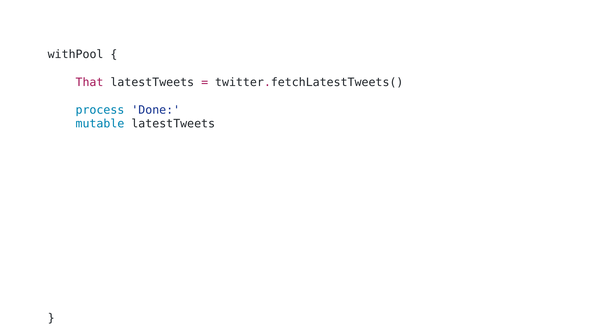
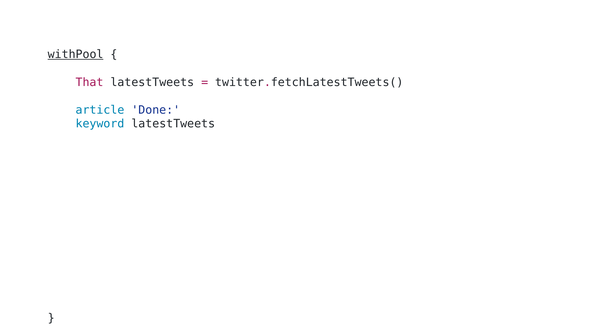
withPool underline: none -> present
process: process -> article
mutable: mutable -> keyword
